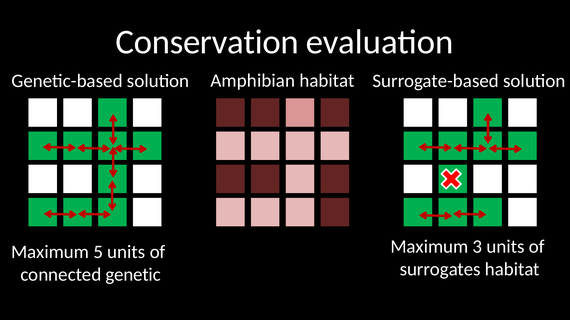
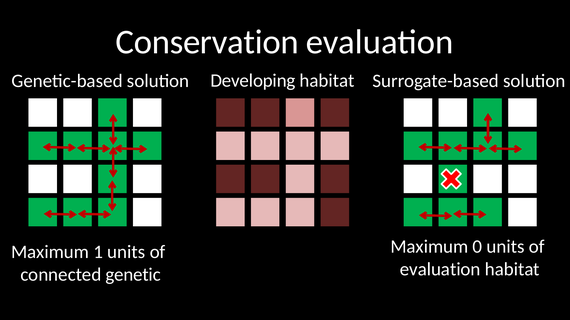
Amphibian: Amphibian -> Developing
3: 3 -> 0
5: 5 -> 1
surrogates at (440, 270): surrogates -> evaluation
